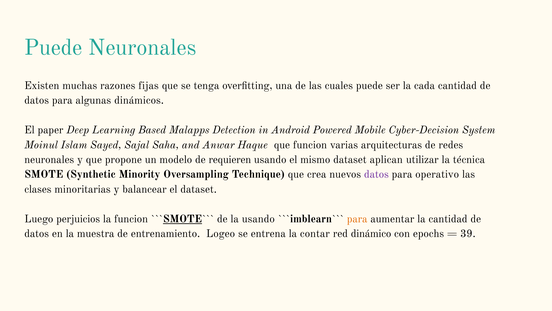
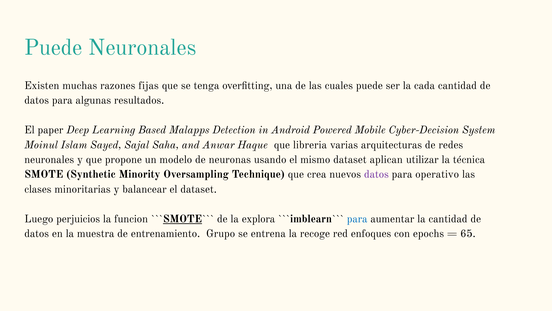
dinámicos: dinámicos -> resultados
que funcion: funcion -> libreria
requieren: requieren -> neuronas
la usando: usando -> explora
para at (357, 219) colour: orange -> blue
Logeo: Logeo -> Grupo
contar: contar -> recoge
dinámico: dinámico -> enfoques
39: 39 -> 65
